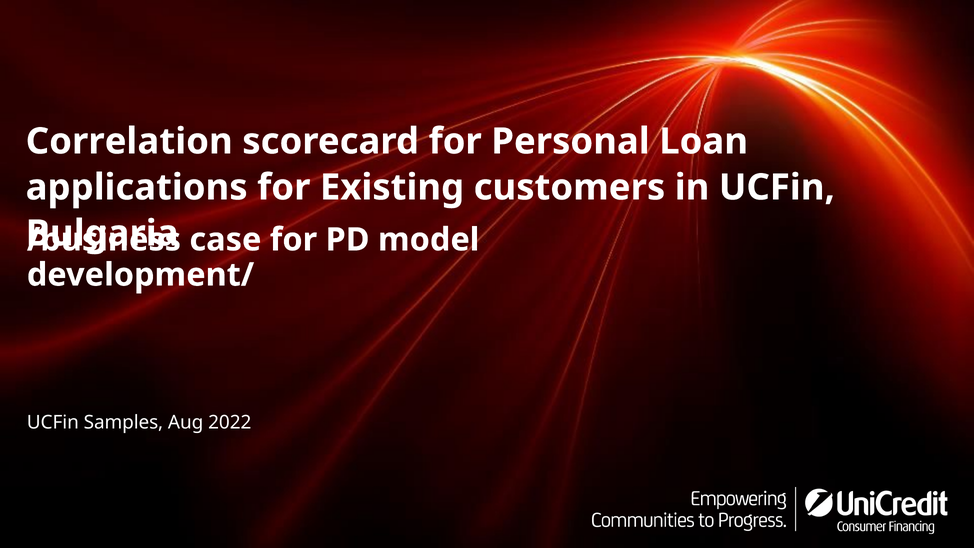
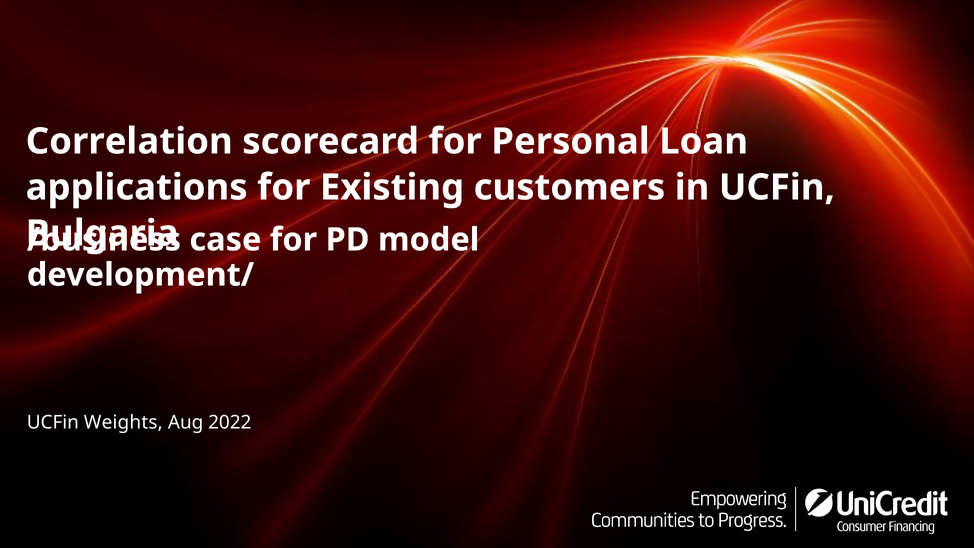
Samples: Samples -> Weights
